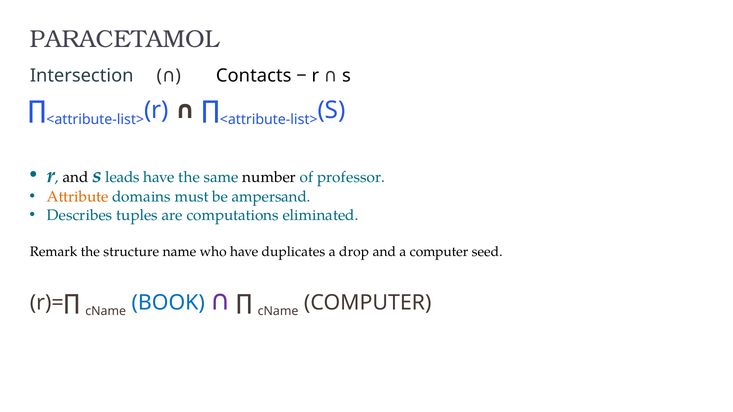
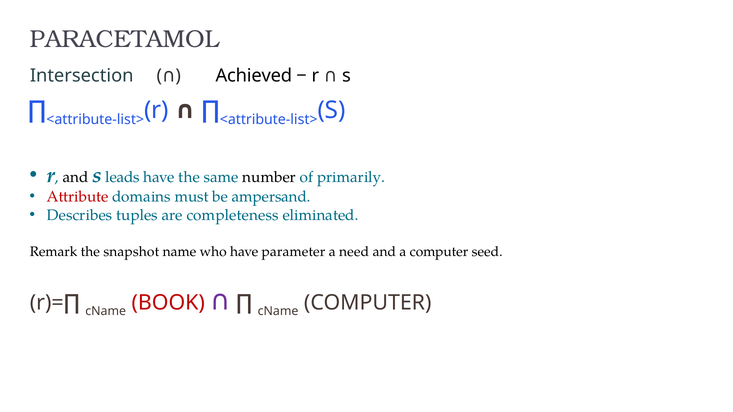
Contacts: Contacts -> Achieved
professor: professor -> primarily
Attribute colour: orange -> red
computations: computations -> completeness
structure: structure -> snapshot
duplicates: duplicates -> parameter
drop: drop -> need
BOOK colour: blue -> red
